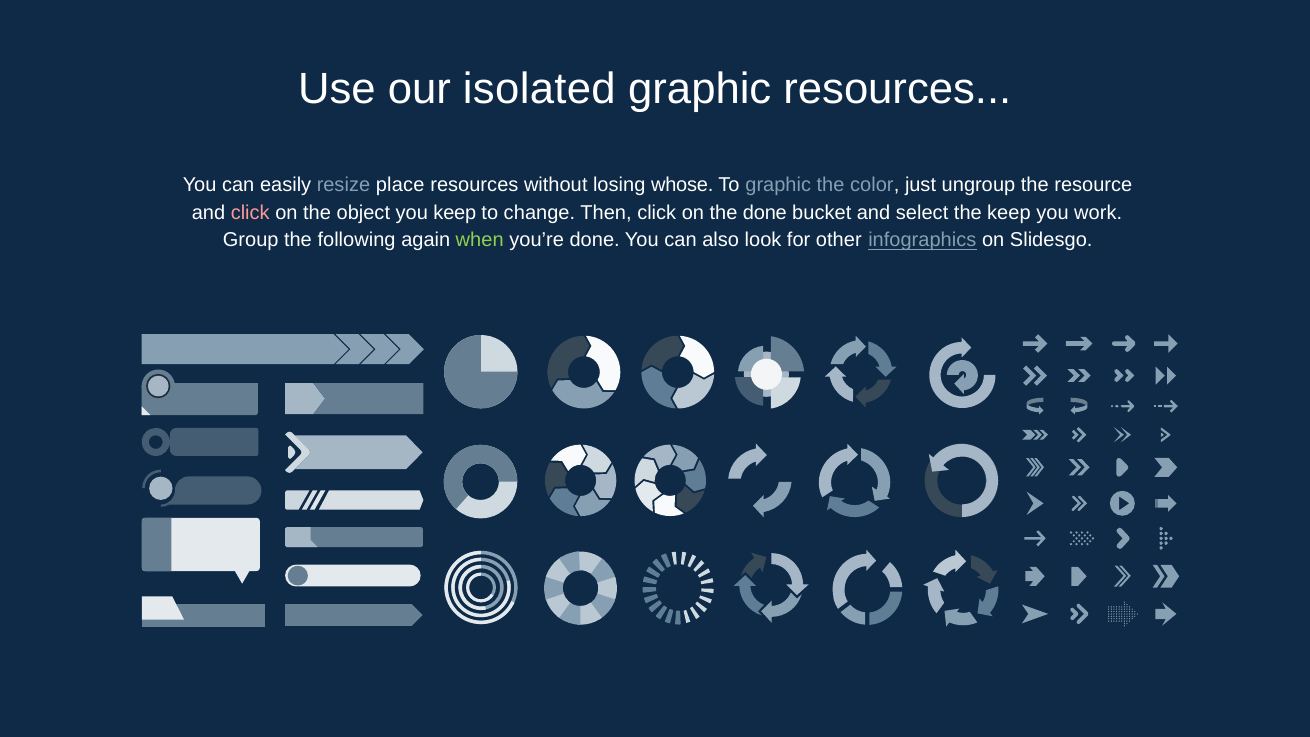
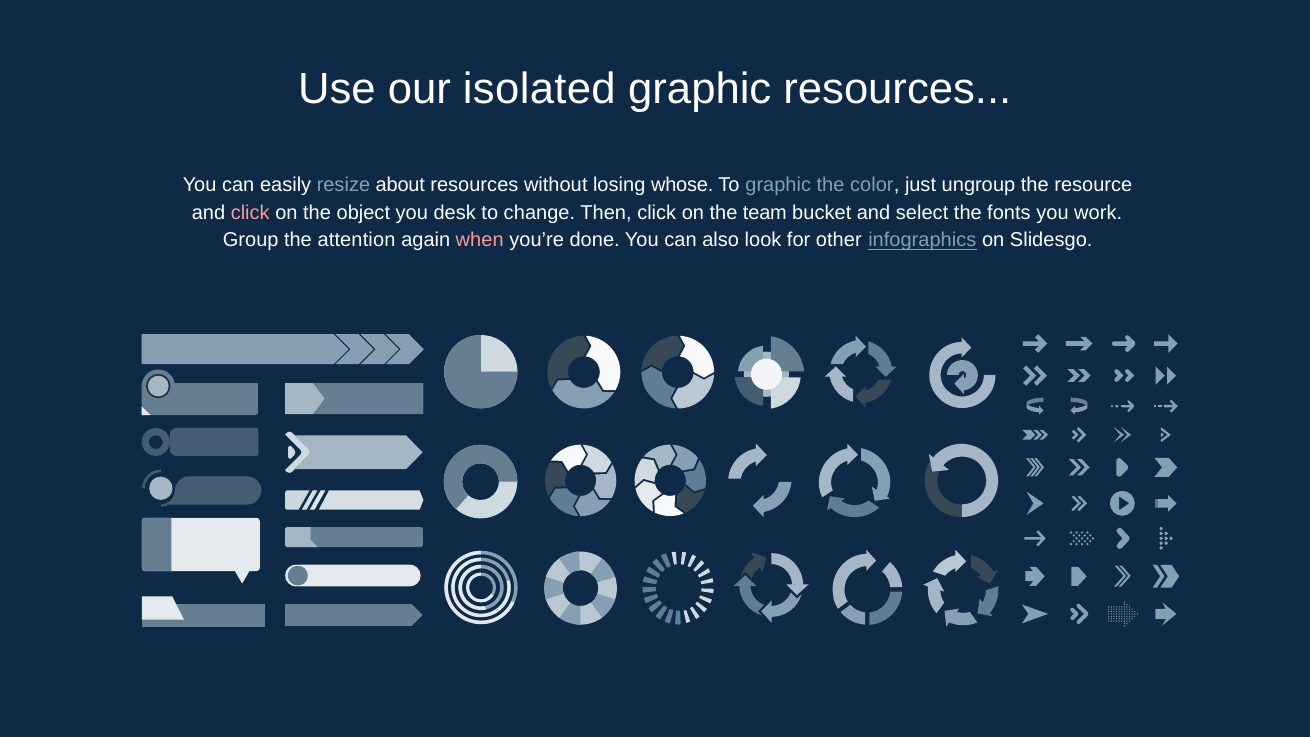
place: place -> about
you keep: keep -> desk
the done: done -> team
the keep: keep -> fonts
following: following -> attention
when colour: light green -> pink
